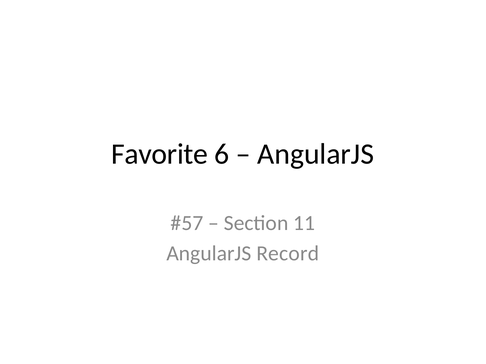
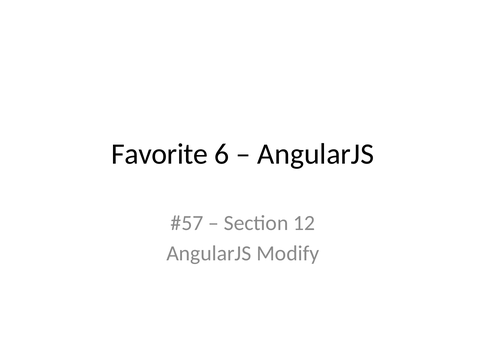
11: 11 -> 12
Record: Record -> Modify
